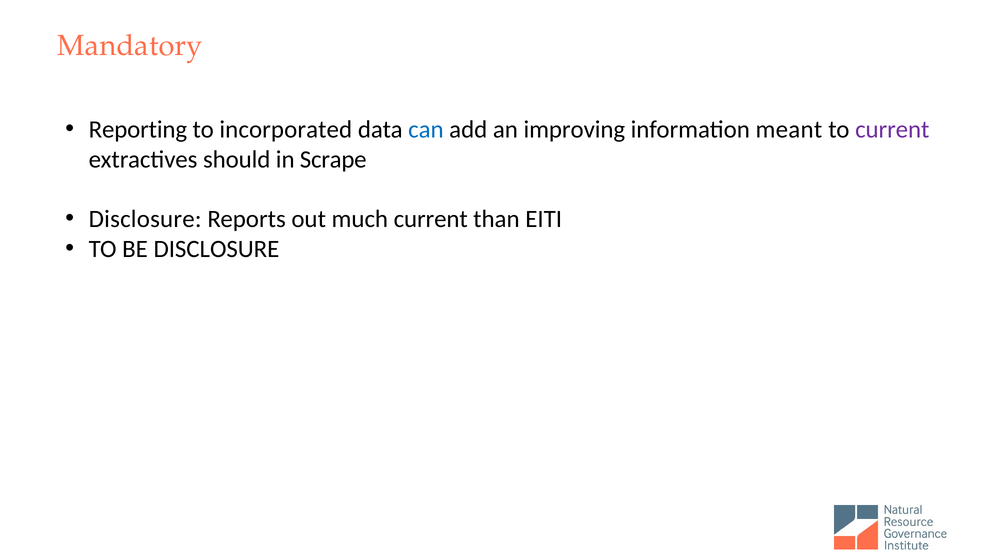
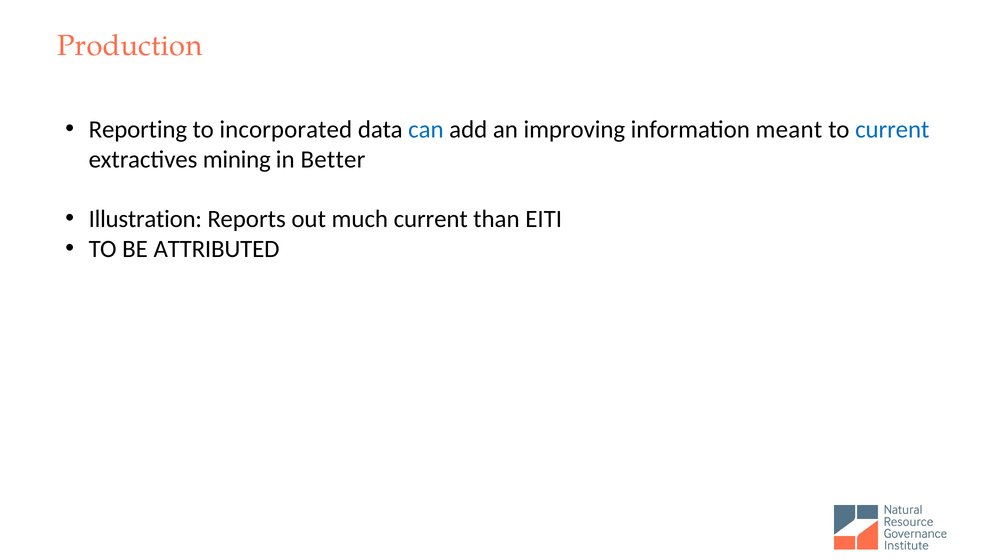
Mandatory: Mandatory -> Production
current at (892, 130) colour: purple -> blue
should: should -> mining
Scrape: Scrape -> Better
Disclosure at (145, 219): Disclosure -> Illustration
BE DISCLOSURE: DISCLOSURE -> ATTRIBUTED
